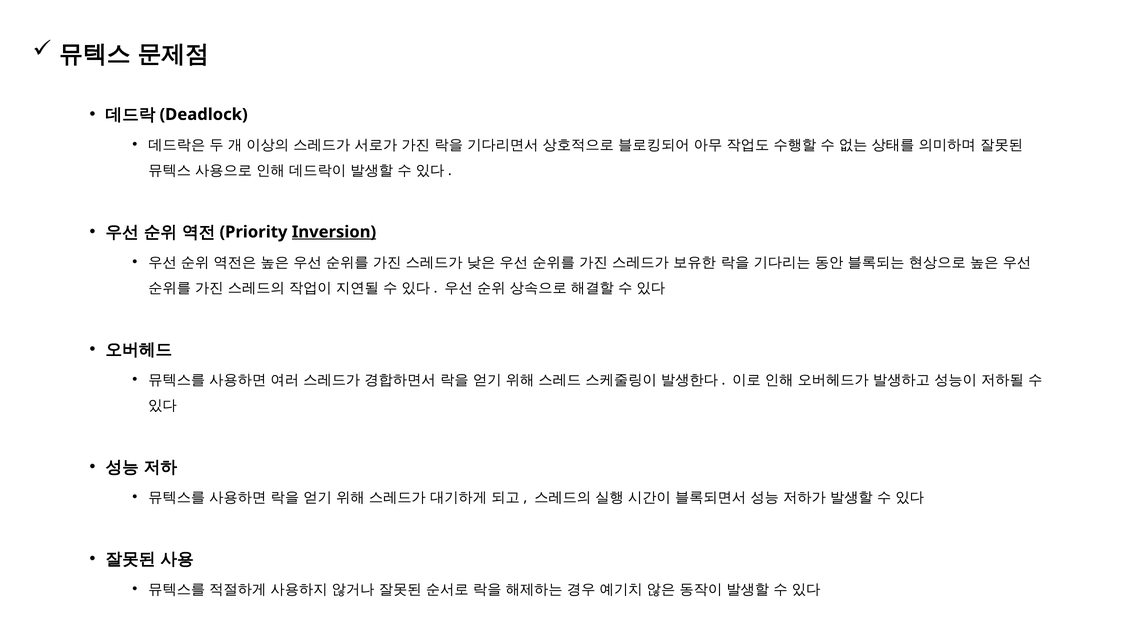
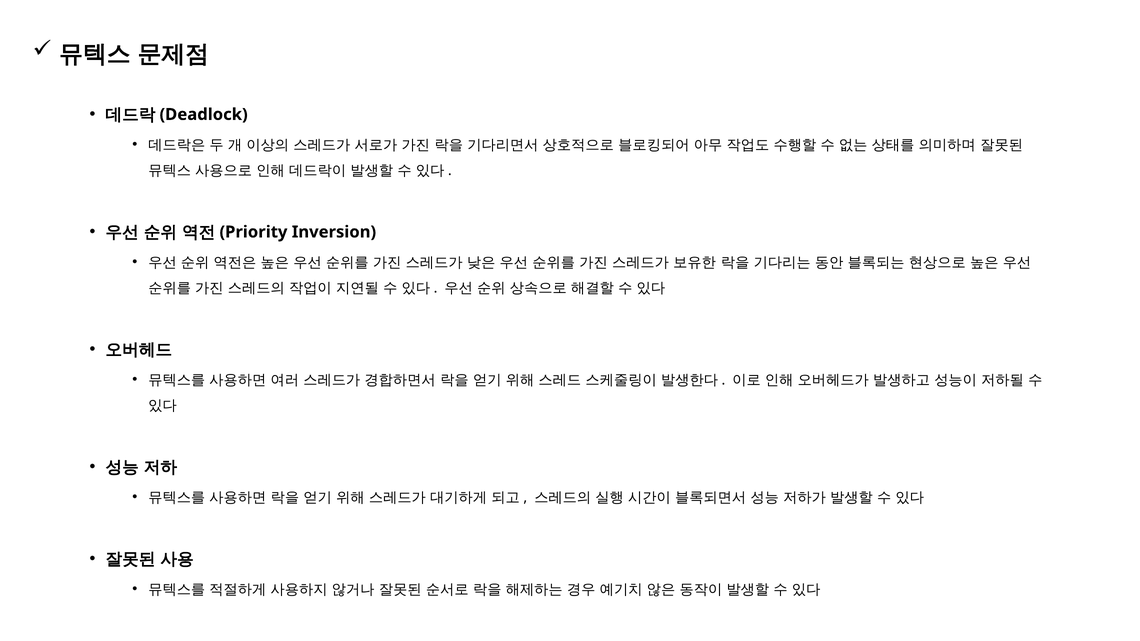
Inversion underline: present -> none
